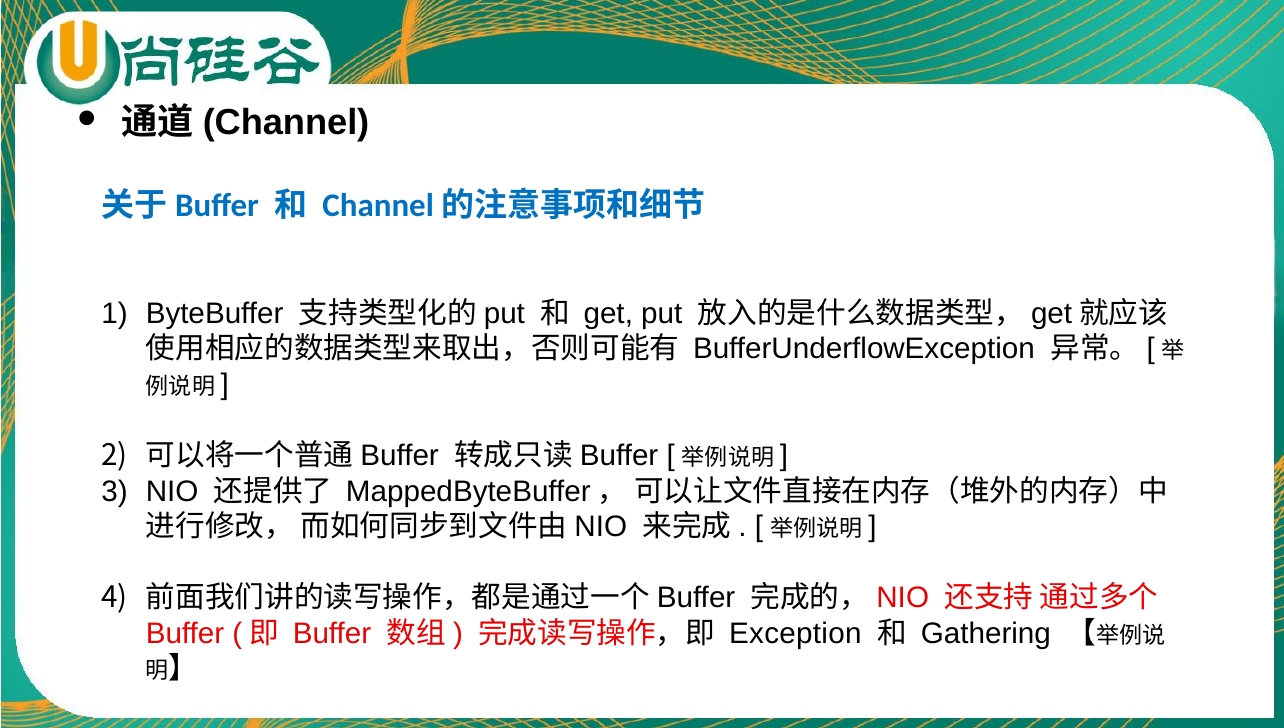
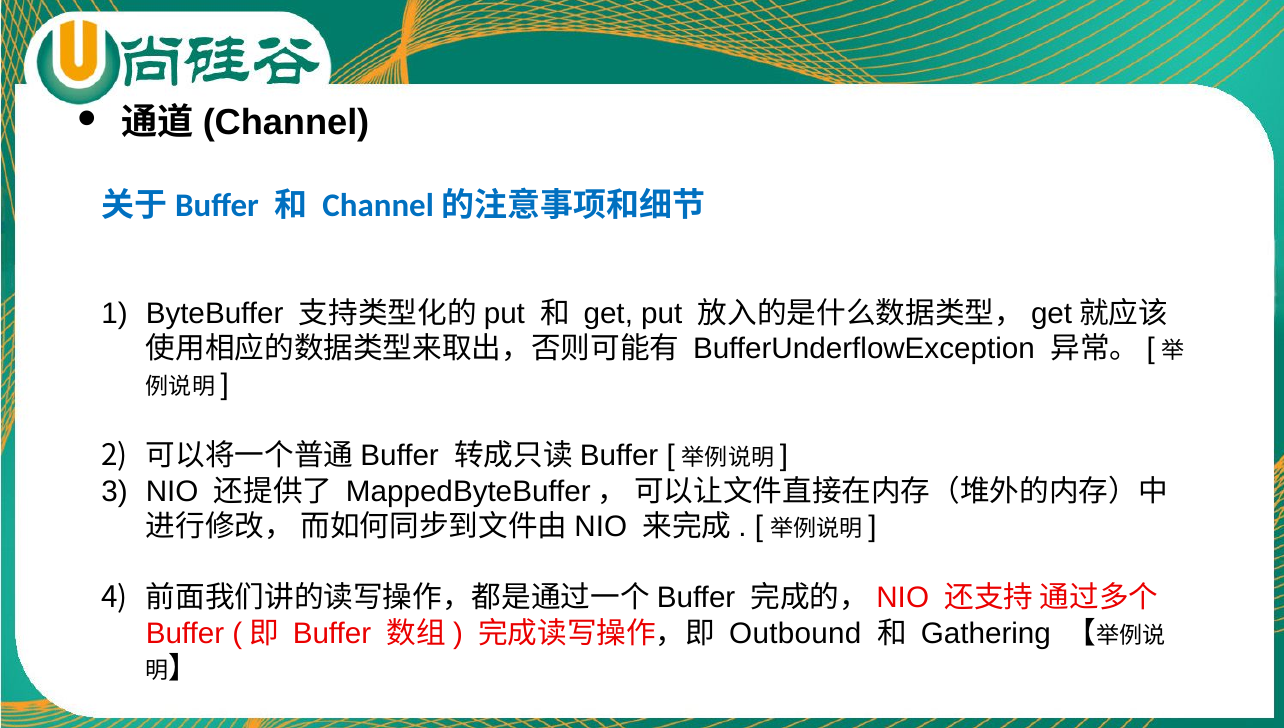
Exception: Exception -> Outbound
